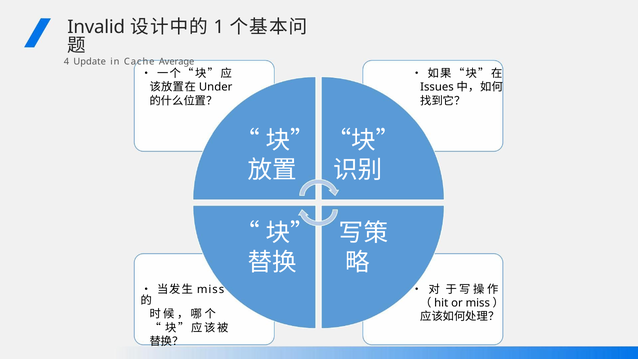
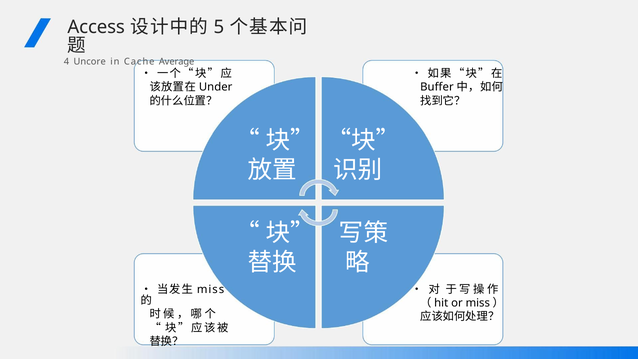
Invalid: Invalid -> Access
1: 1 -> 5
Update: Update -> Uncore
Issues: Issues -> Buffer
